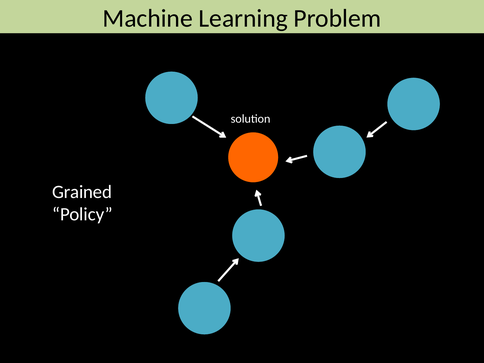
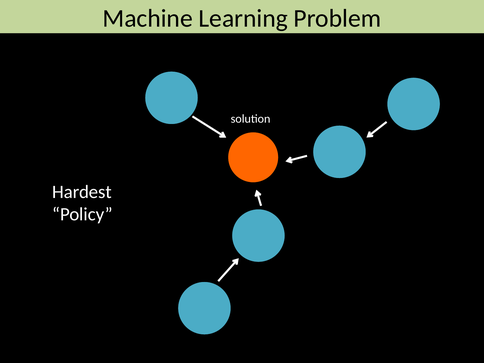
Grained: Grained -> Hardest
